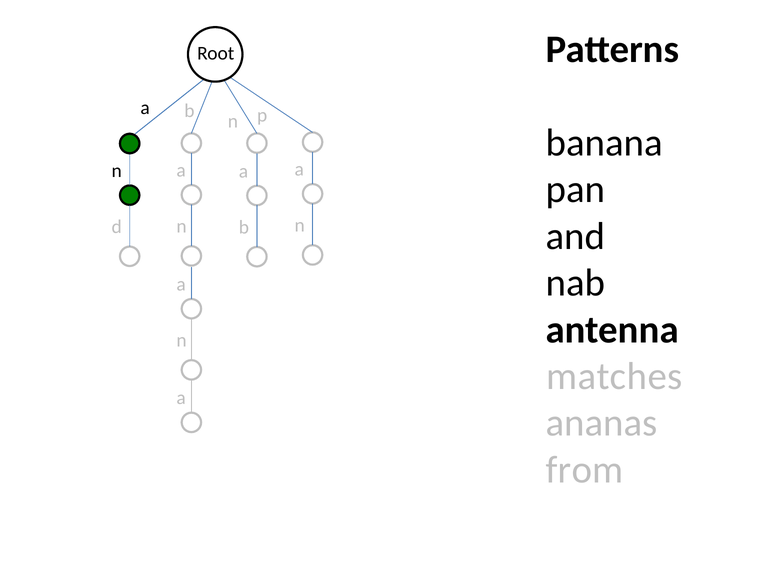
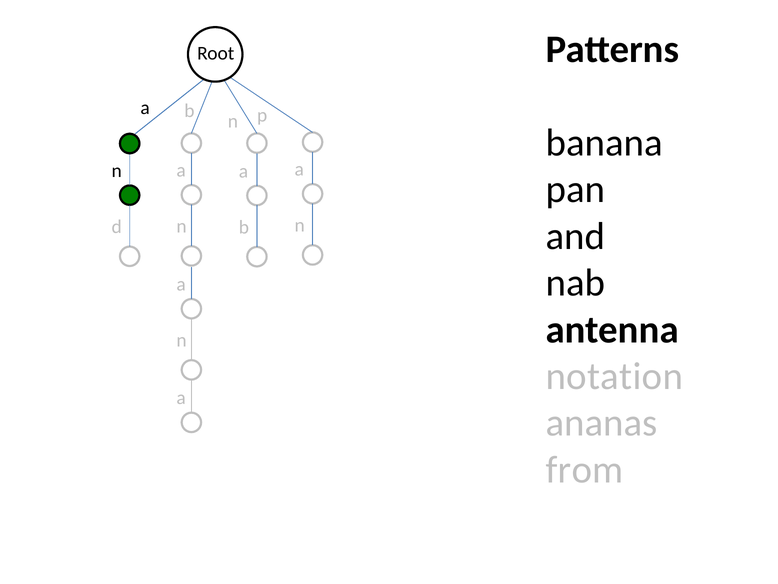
matches: matches -> notation
